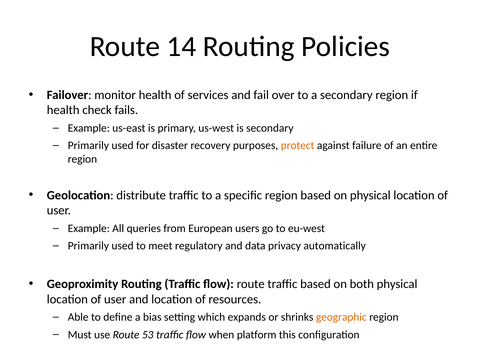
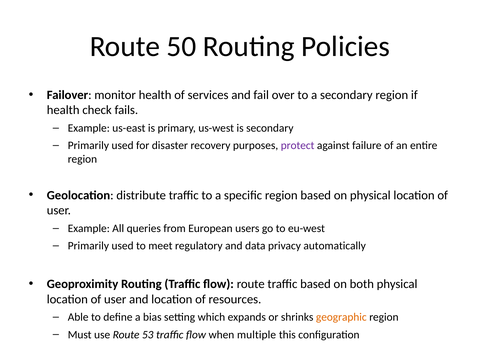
14: 14 -> 50
protect colour: orange -> purple
platform: platform -> multiple
